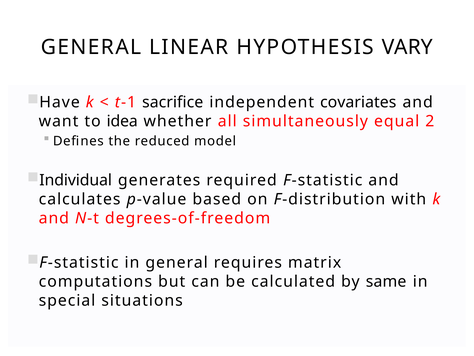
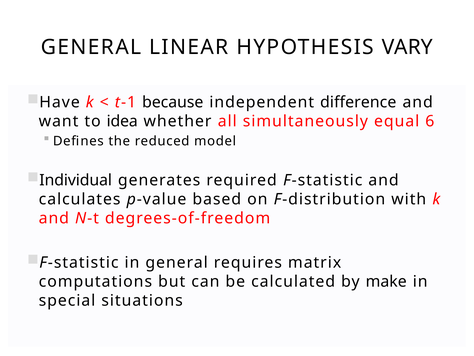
sacrifice: sacrifice -> because
covariates: covariates -> difference
2: 2 -> 6
same: same -> make
